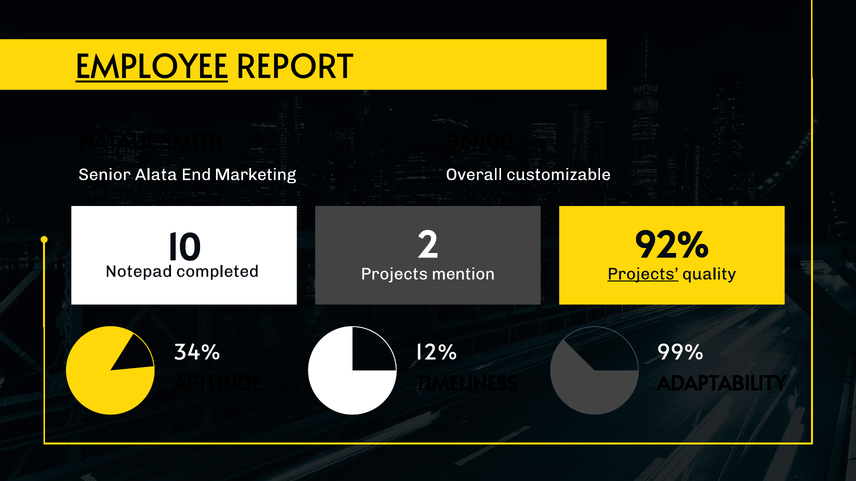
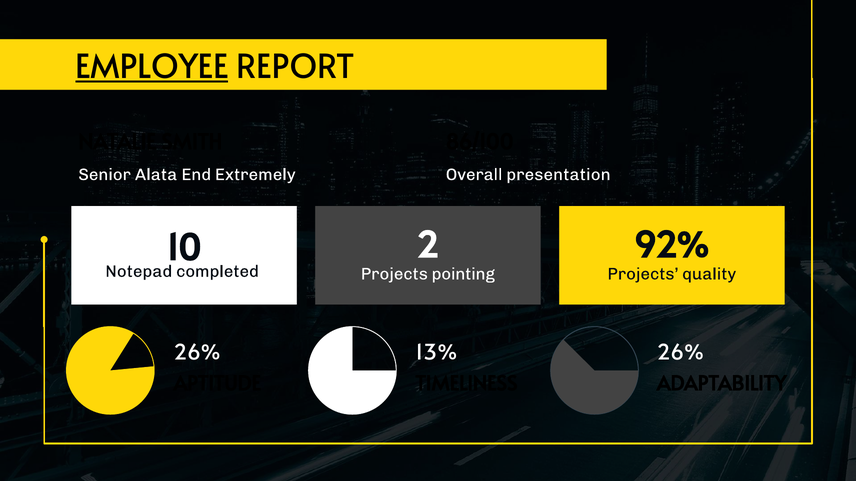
Marketing: Marketing -> Extremely
customizable: customizable -> presentation
mention: mention -> pointing
Projects at (643, 274) underline: present -> none
34% at (197, 353): 34% -> 26%
12%: 12% -> 13%
99% at (680, 353): 99% -> 26%
